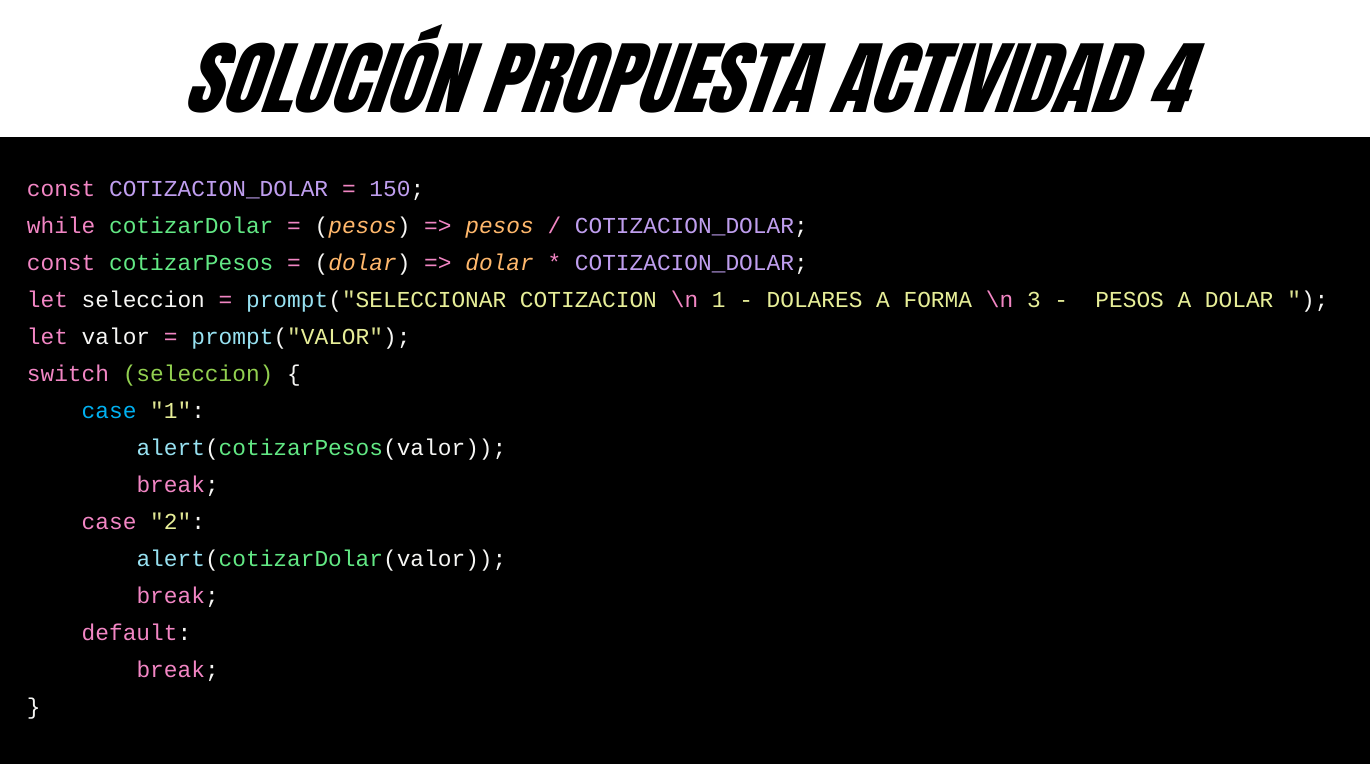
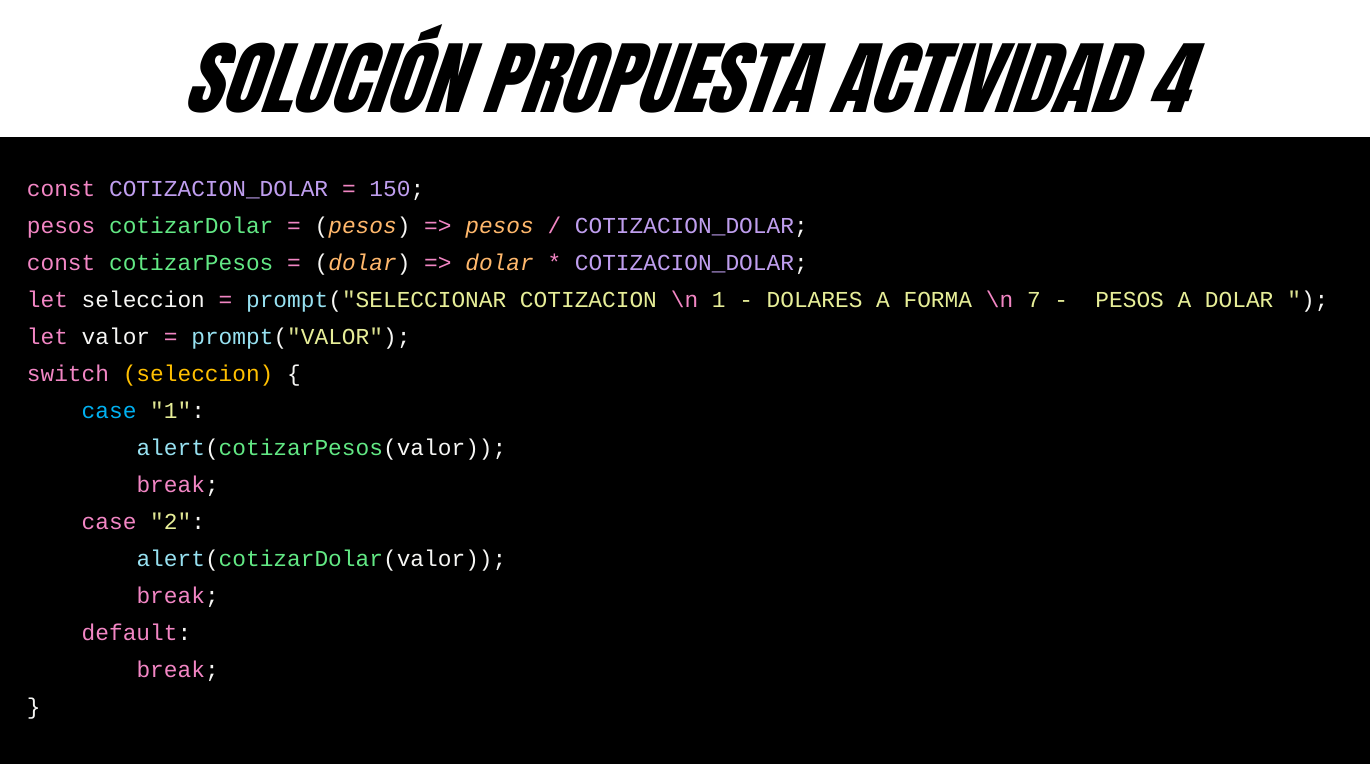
while at (61, 226): while -> pesos
3: 3 -> 7
seleccion at (198, 374) colour: light green -> yellow
